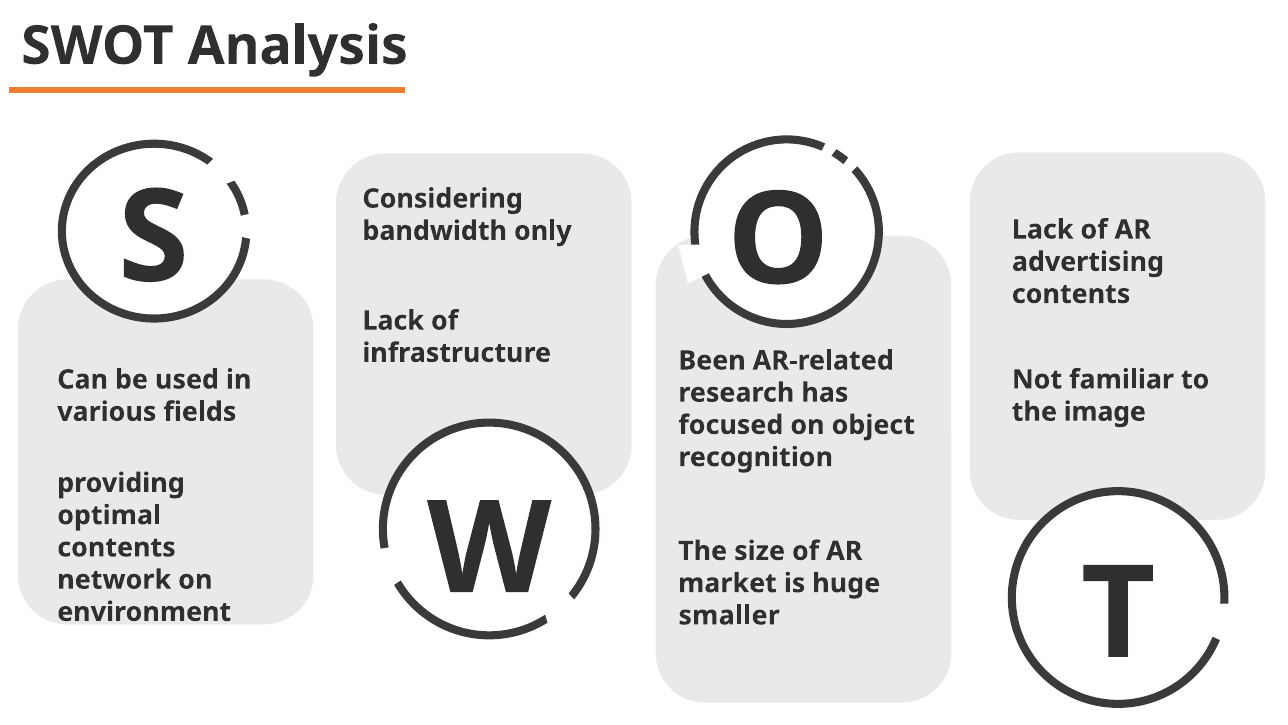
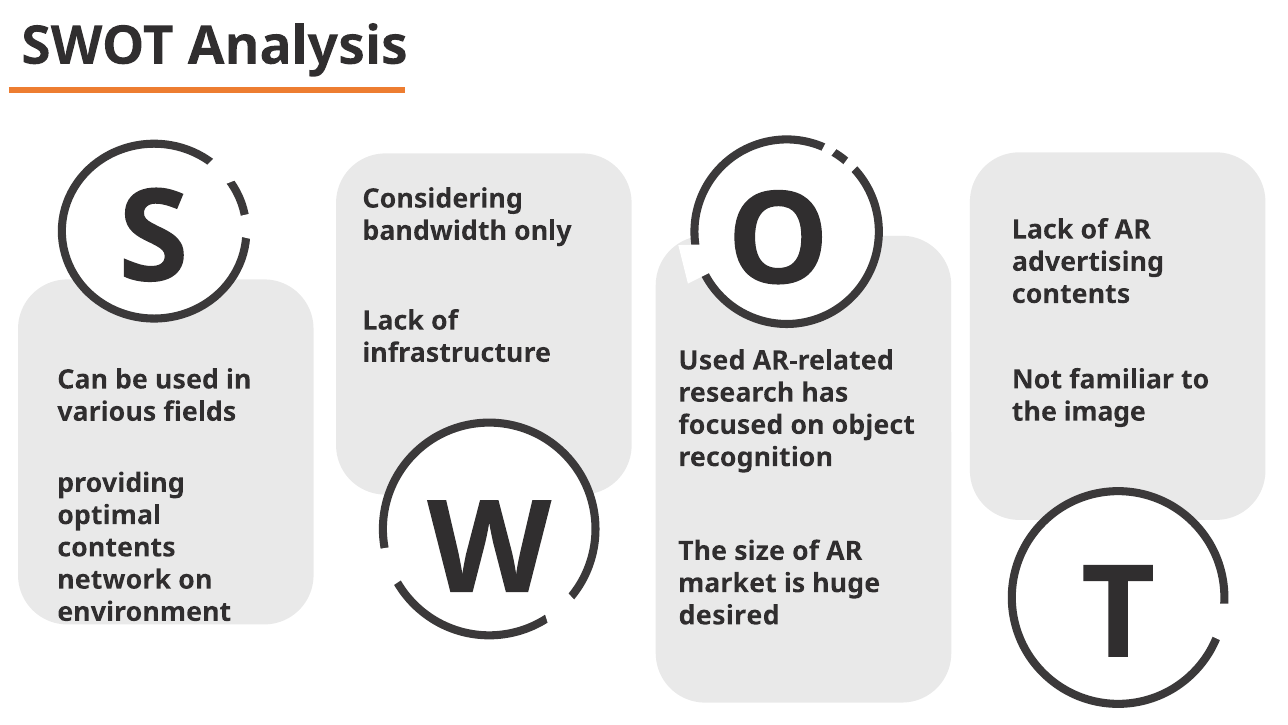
infrastructure Been: Been -> Used
smaller: smaller -> desired
